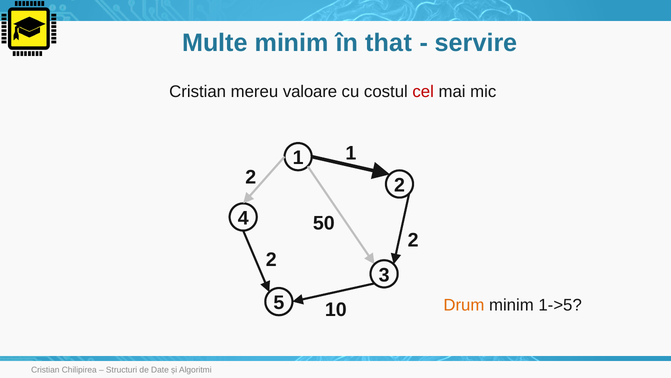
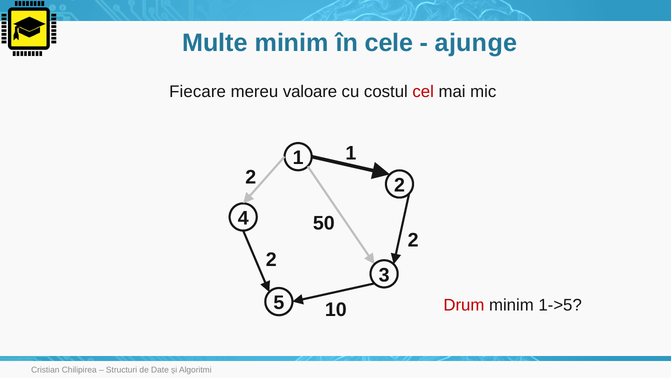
that: that -> cele
servire: servire -> ajunge
Cristian at (198, 91): Cristian -> Fiecare
Drum colour: orange -> red
